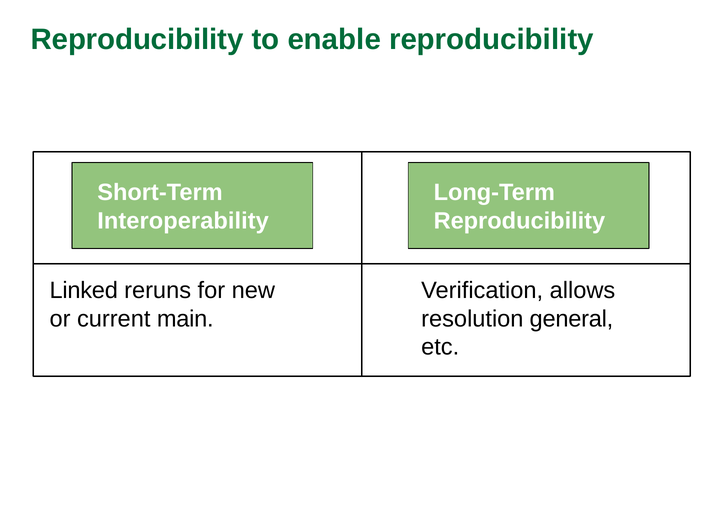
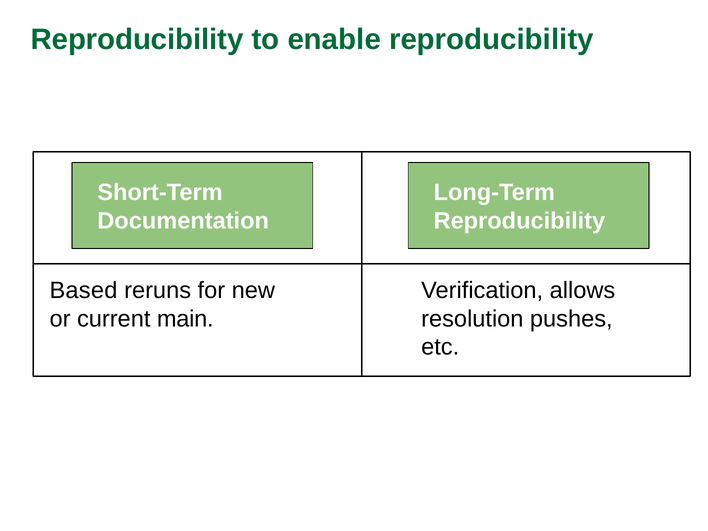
Interoperability: Interoperability -> Documentation
Linked: Linked -> Based
general: general -> pushes
